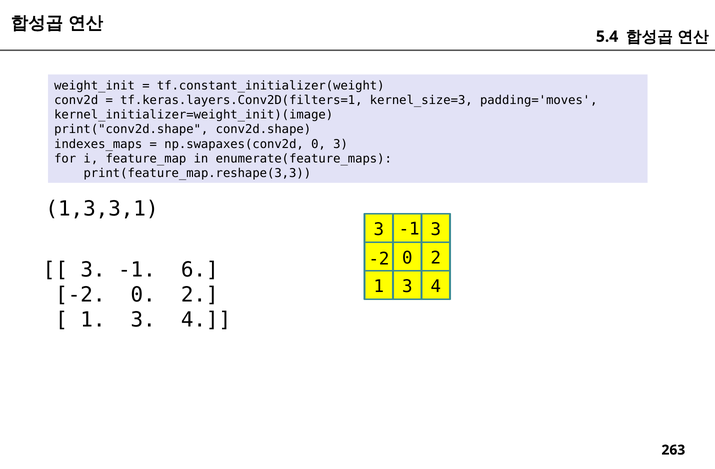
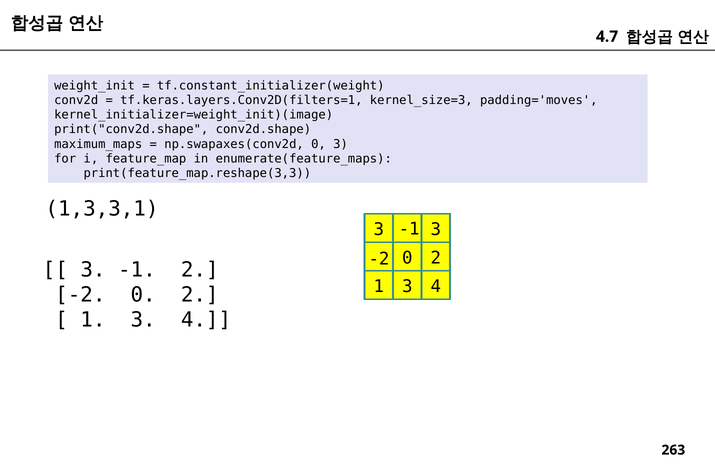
5.4: 5.4 -> 4.7
indexes_maps: indexes_maps -> maximum_maps
-1 6: 6 -> 2
